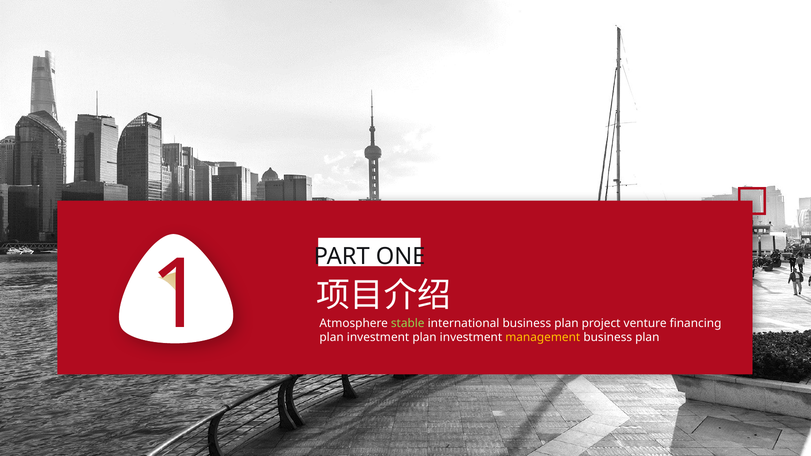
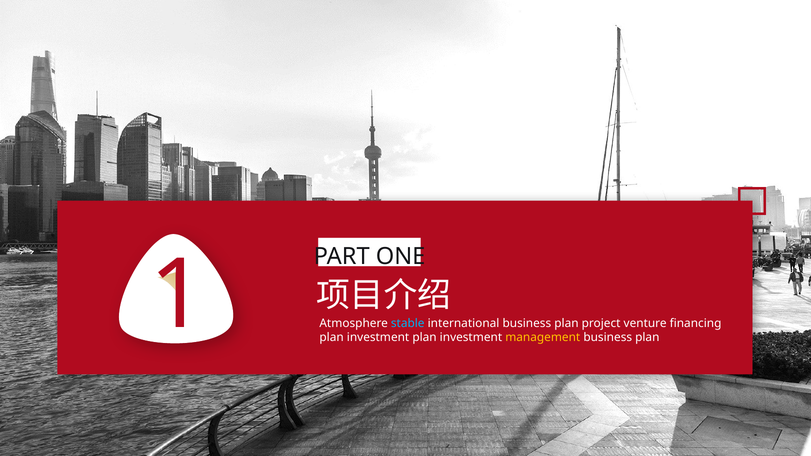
stable colour: light green -> light blue
